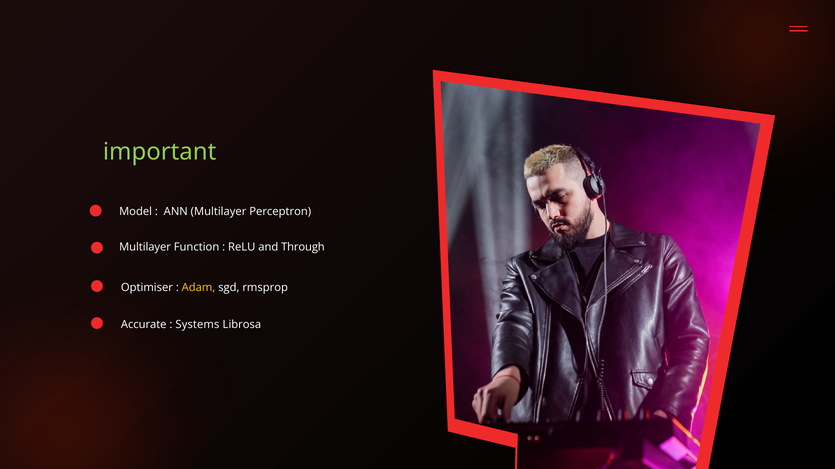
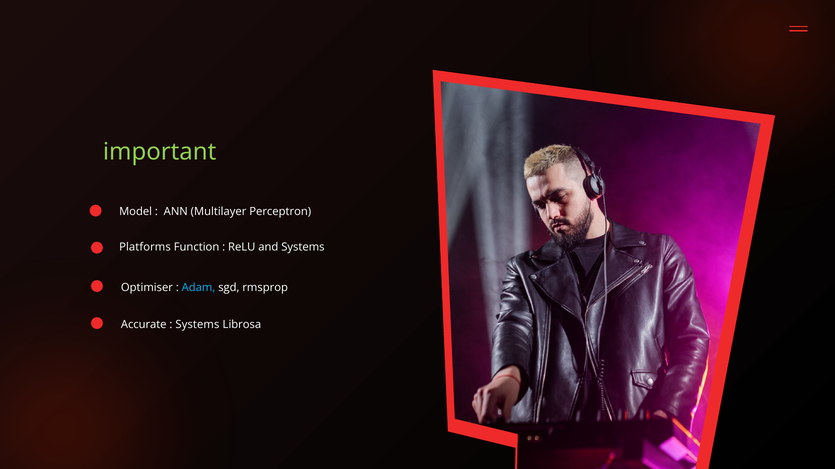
Multilayer at (145, 248): Multilayer -> Platforms
and Through: Through -> Systems
Adam colour: yellow -> light blue
